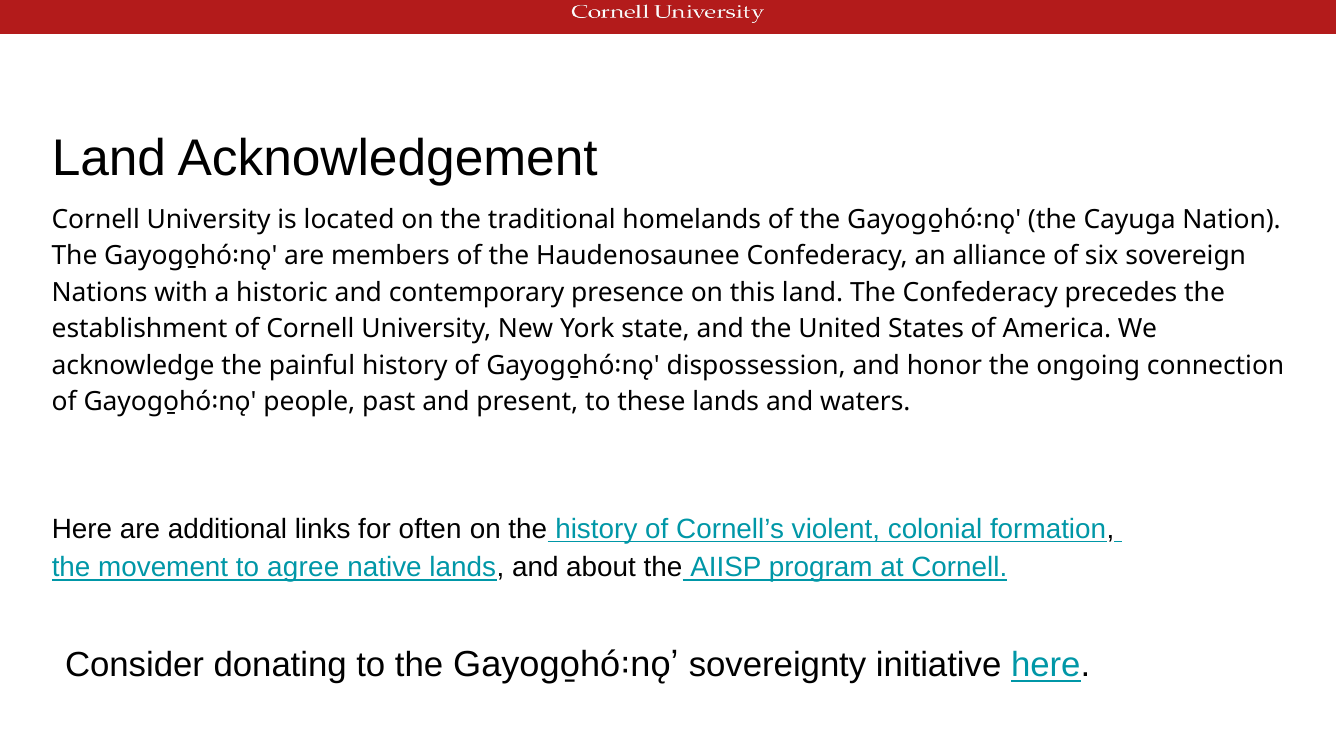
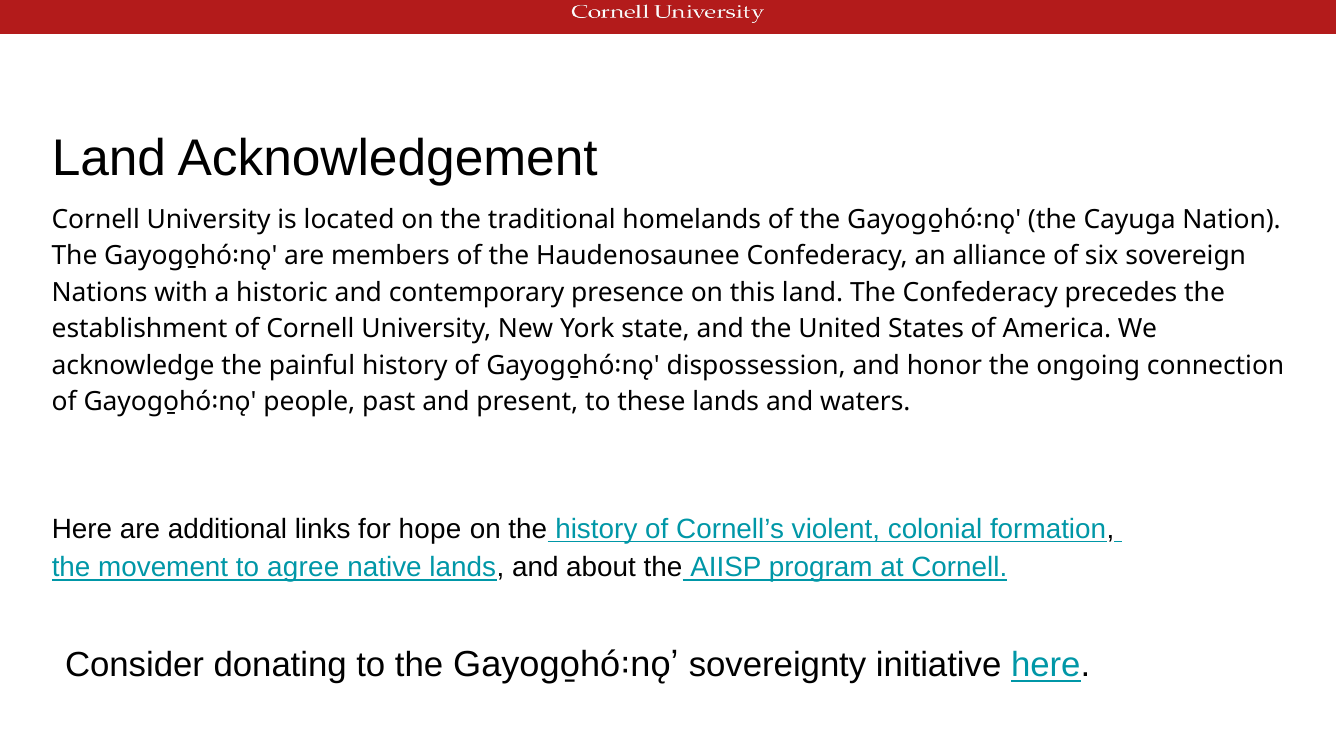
often: often -> hope
